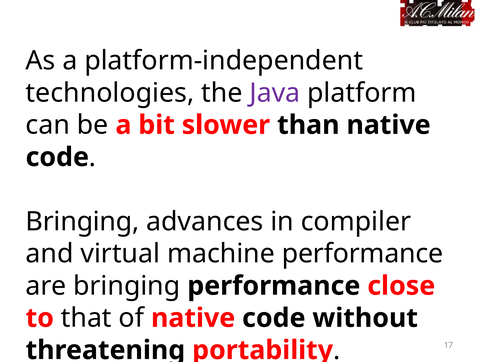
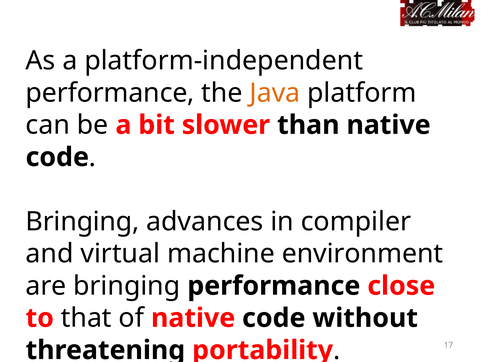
technologies at (110, 93): technologies -> performance
Java colour: purple -> orange
machine performance: performance -> environment
